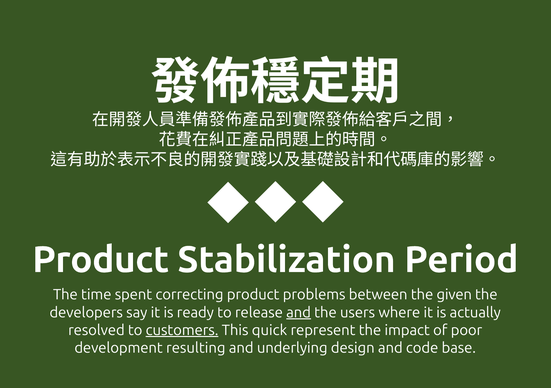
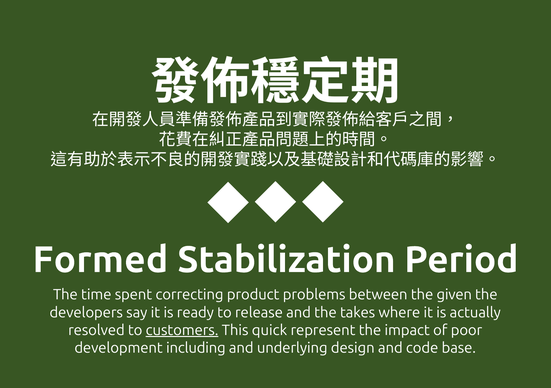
Product at (101, 260): Product -> Formed
and at (299, 313) underline: present -> none
users: users -> takes
resulting: resulting -> including
